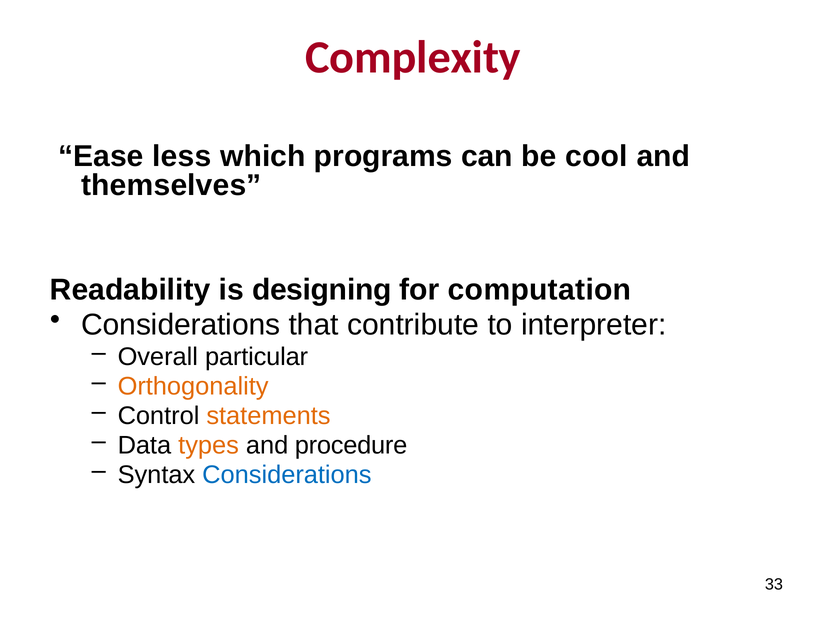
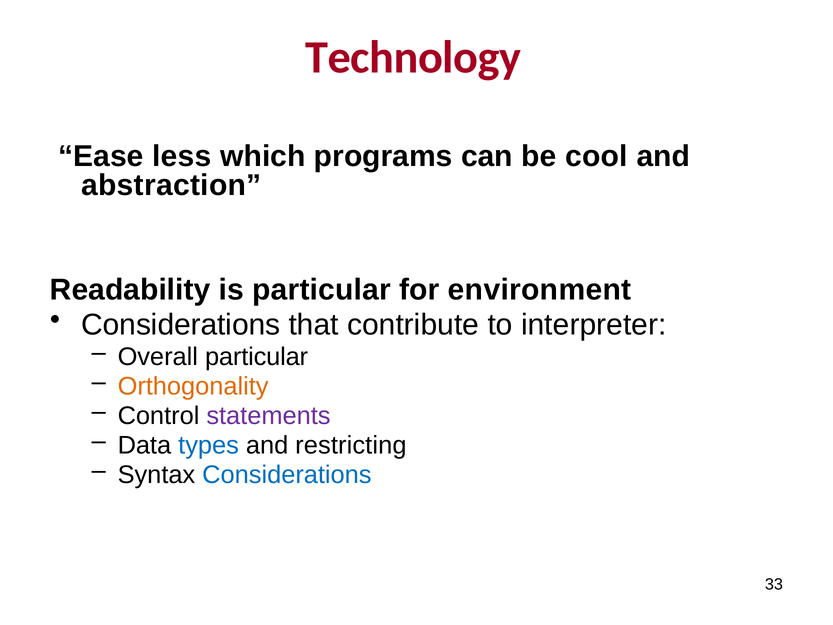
Complexity: Complexity -> Technology
themselves: themselves -> abstraction
is designing: designing -> particular
computation: computation -> environment
statements colour: orange -> purple
types colour: orange -> blue
procedure: procedure -> restricting
